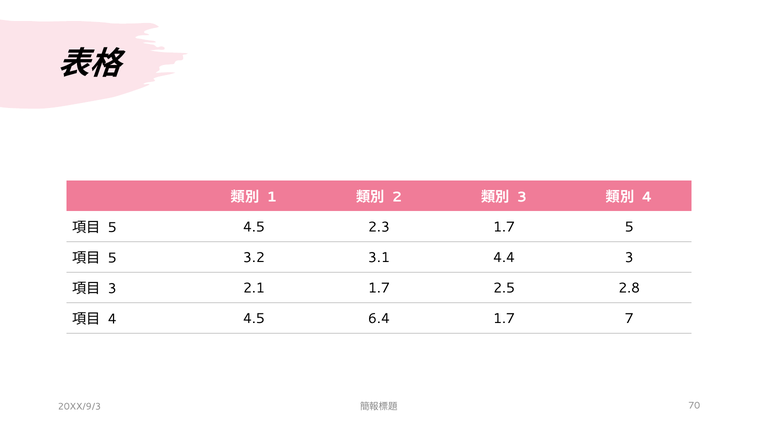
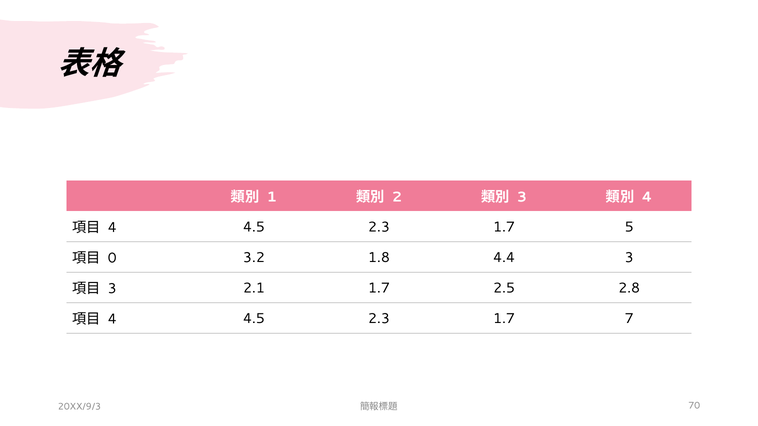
5 at (112, 228): 5 -> 4
5 at (112, 258): 5 -> 0
3.1: 3.1 -> 1.8
6.4 at (379, 319): 6.4 -> 2.3
